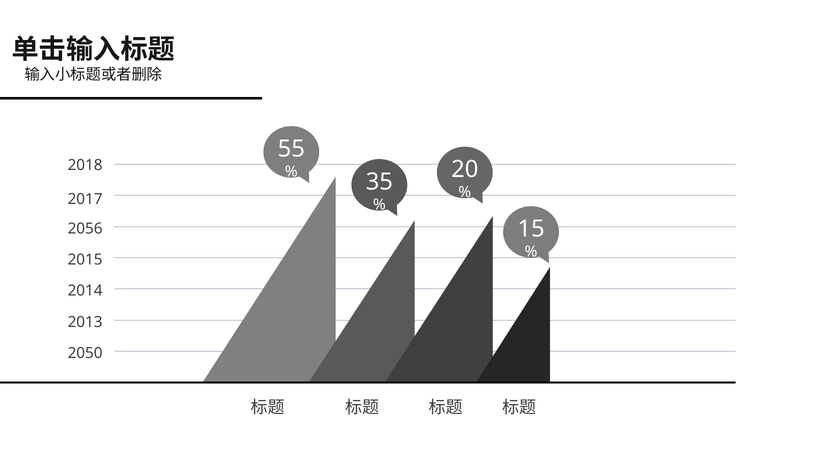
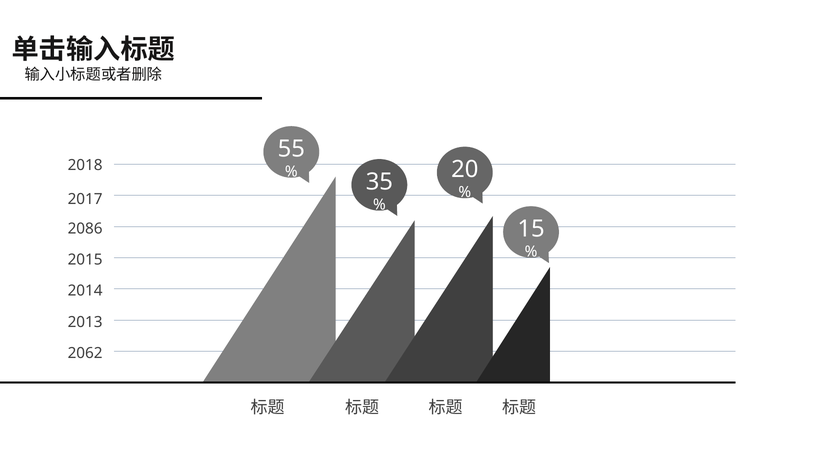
2056: 2056 -> 2086
2050: 2050 -> 2062
